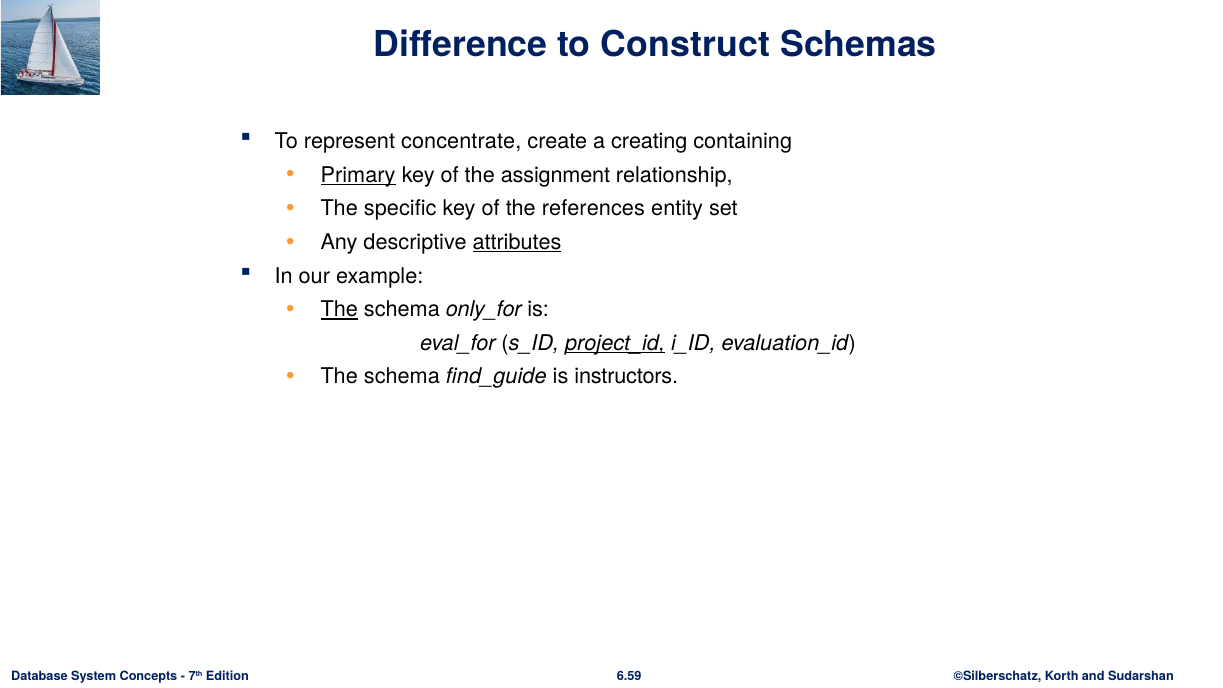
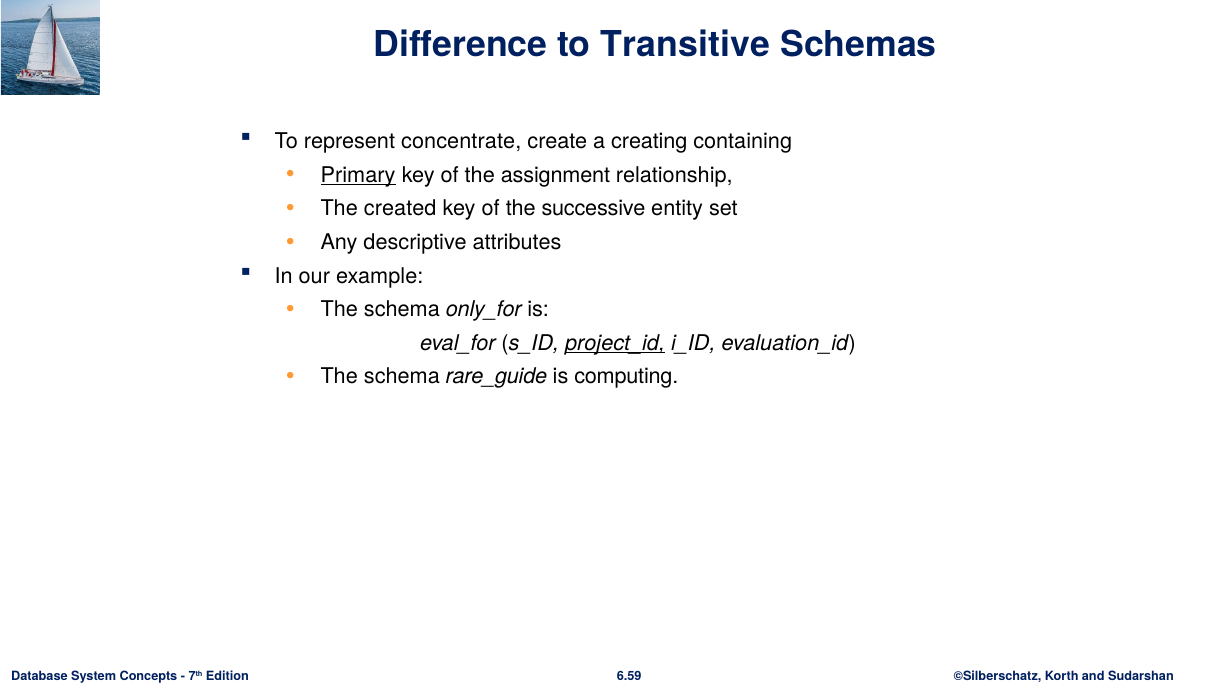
Construct: Construct -> Transitive
specific: specific -> created
references: references -> successive
attributes underline: present -> none
The at (339, 310) underline: present -> none
find_guide: find_guide -> rare_guide
instructors: instructors -> computing
